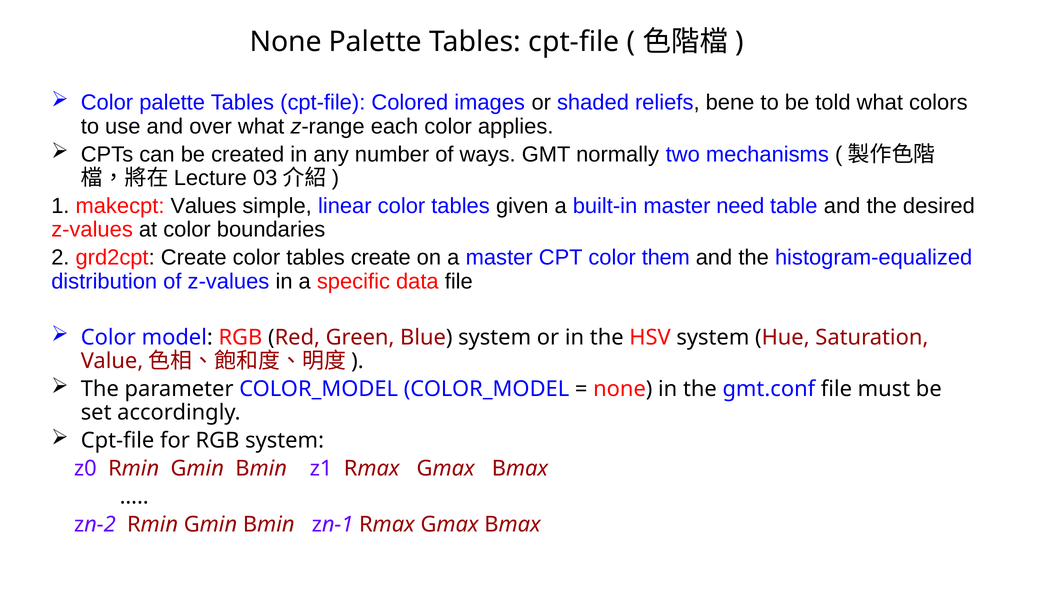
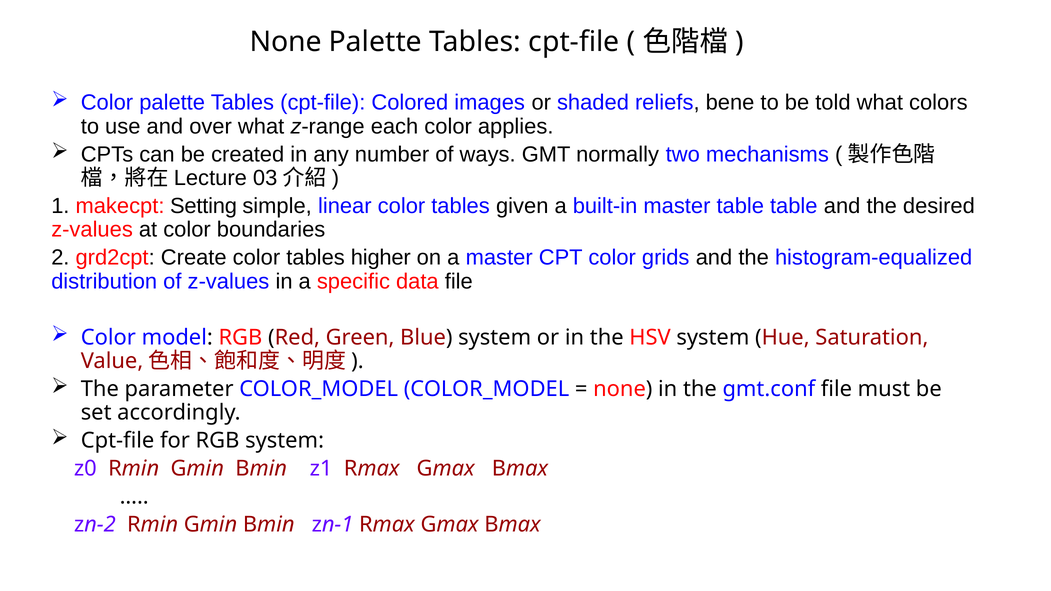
Values: Values -> Setting
master need: need -> table
tables create: create -> higher
them: them -> grids
